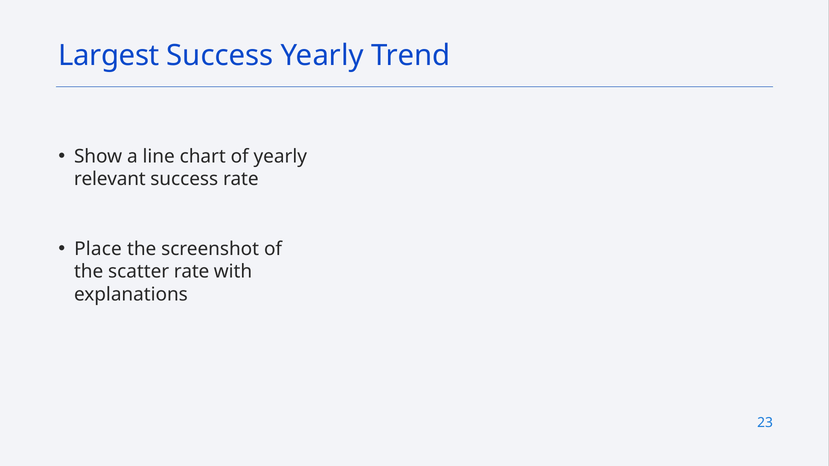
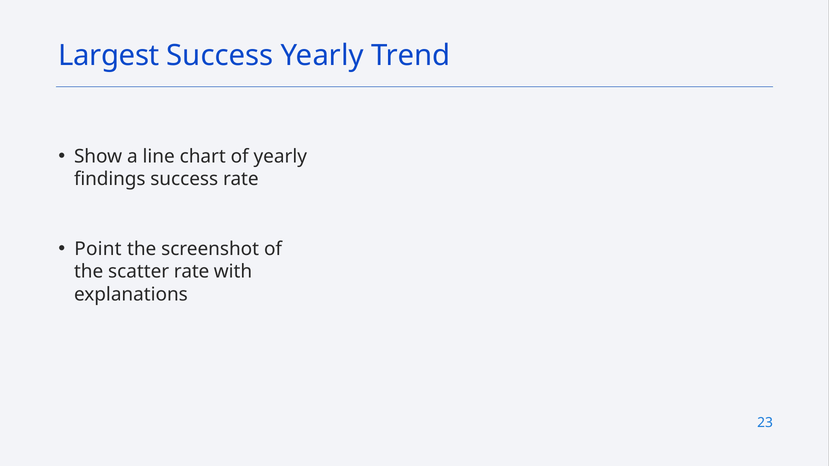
relevant: relevant -> findings
Place: Place -> Point
